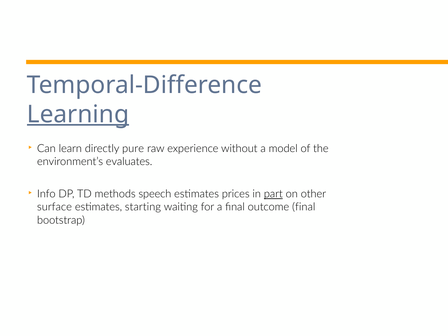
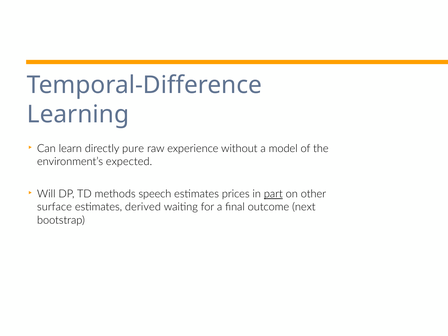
Learning underline: present -> none
evaluates: evaluates -> expected
Info: Info -> Will
starting: starting -> derived
outcome final: final -> next
